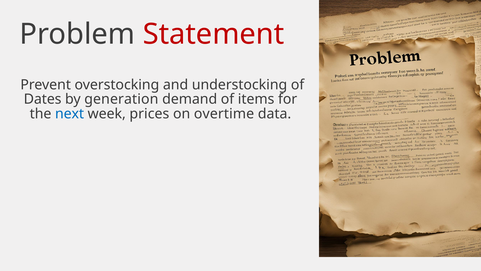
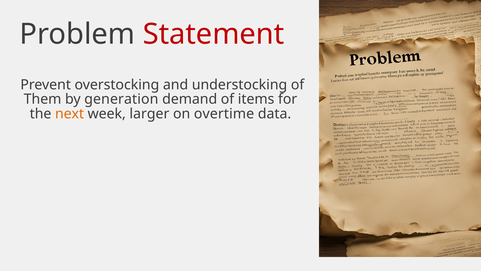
Dates: Dates -> Them
next colour: blue -> orange
prices: prices -> larger
